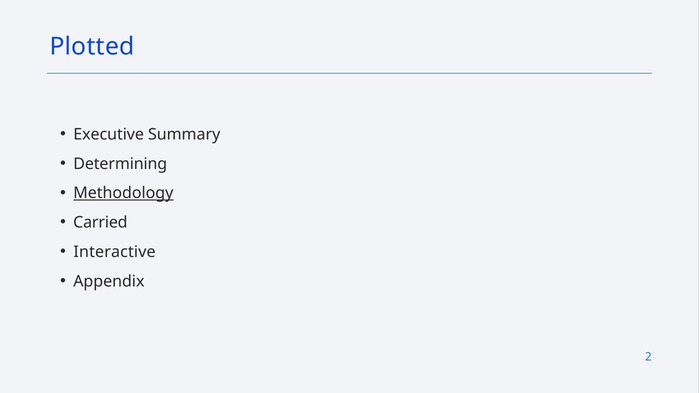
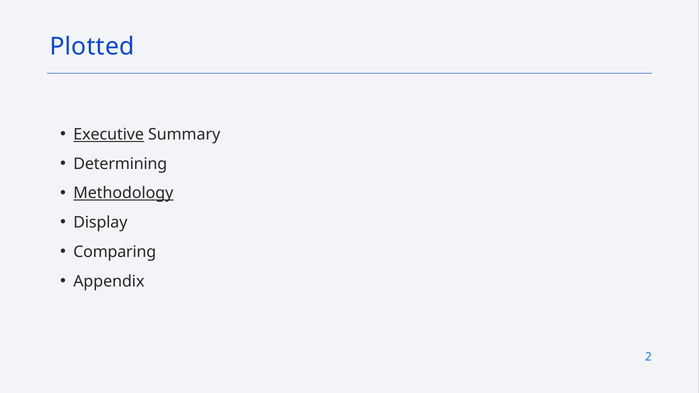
Executive underline: none -> present
Carried: Carried -> Display
Interactive: Interactive -> Comparing
